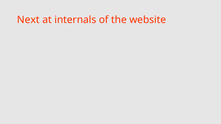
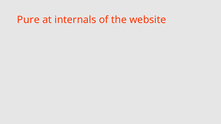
Next: Next -> Pure
